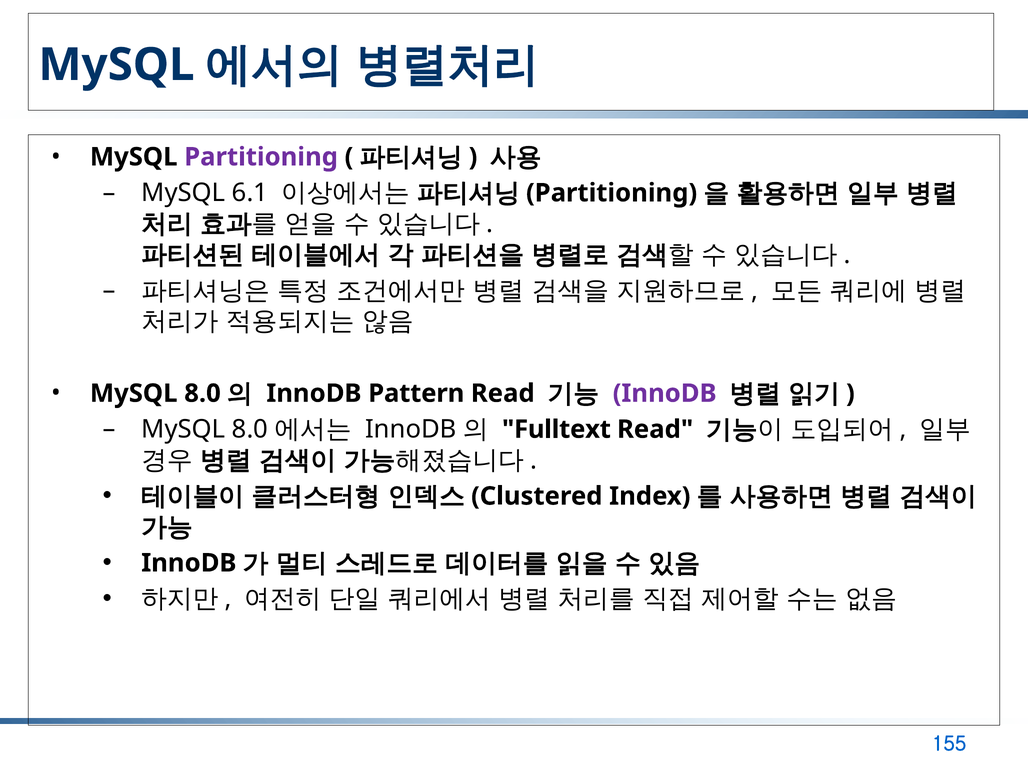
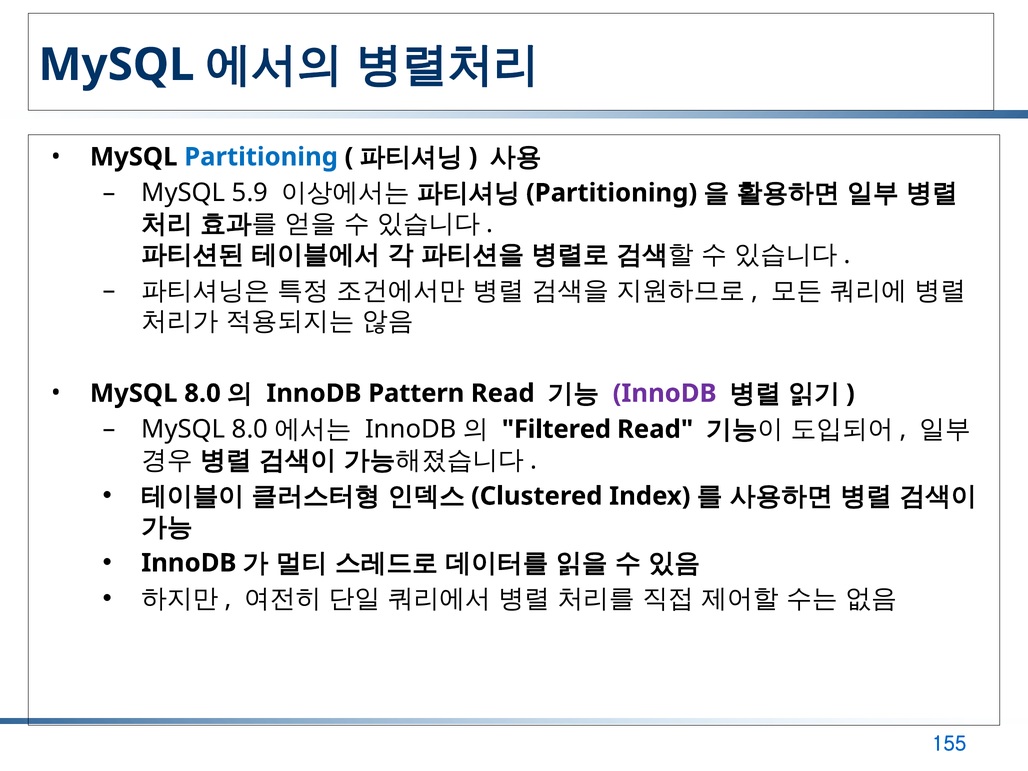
Partitioning at (261, 157) colour: purple -> blue
6.1: 6.1 -> 5.9
Fulltext: Fulltext -> Filtered
